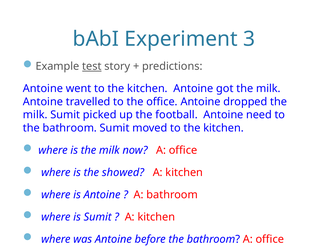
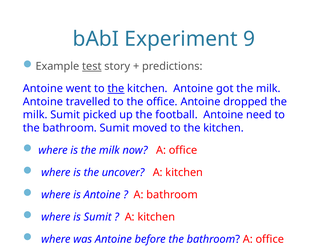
3: 3 -> 9
the at (116, 89) underline: none -> present
showed: showed -> uncover
